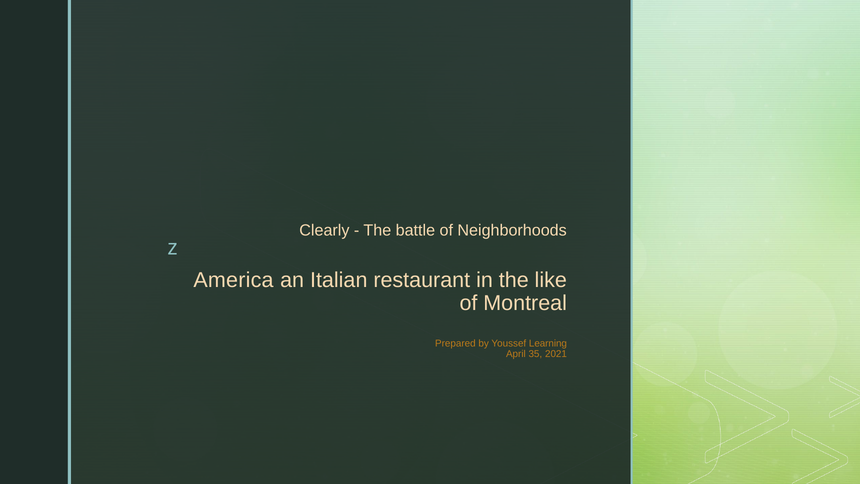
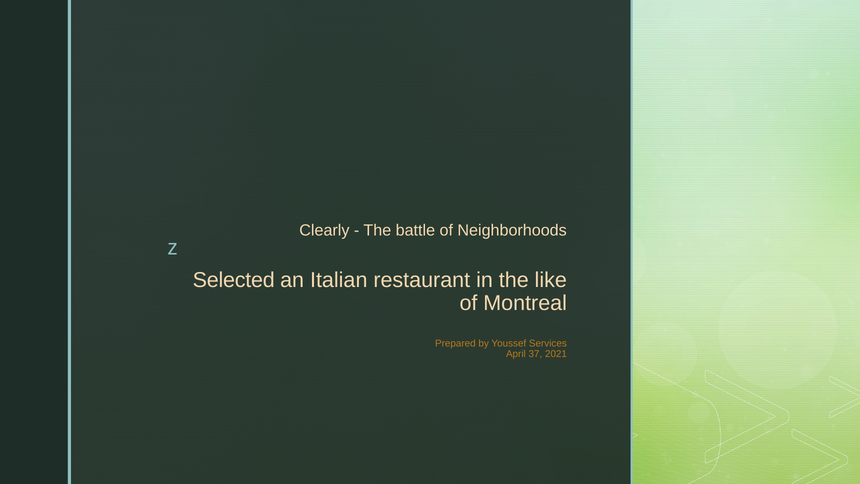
America: America -> Selected
Learning: Learning -> Services
35: 35 -> 37
